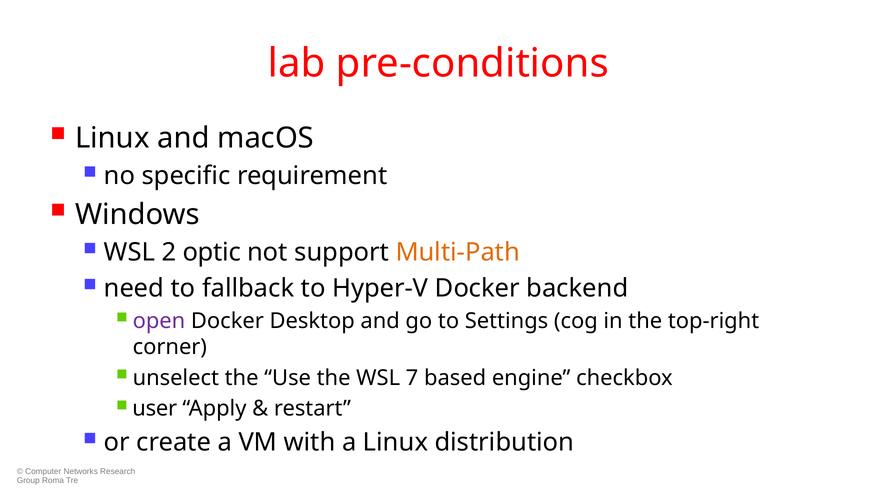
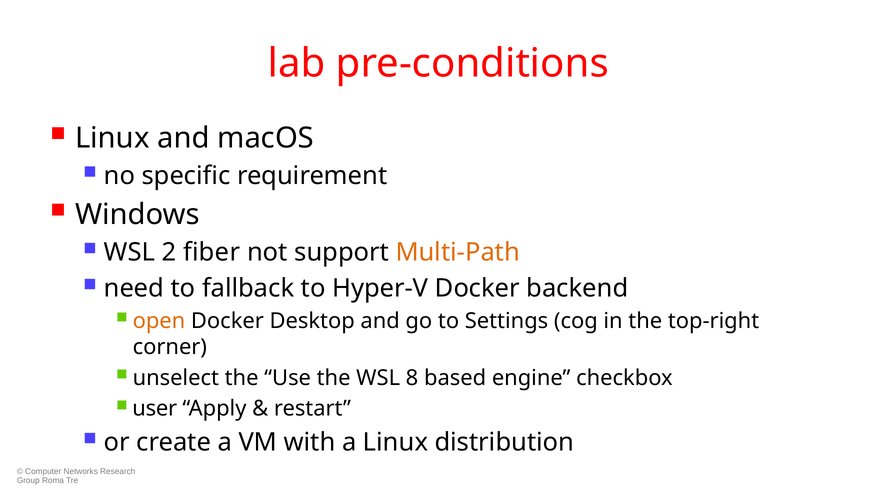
optic: optic -> fiber
open colour: purple -> orange
7: 7 -> 8
